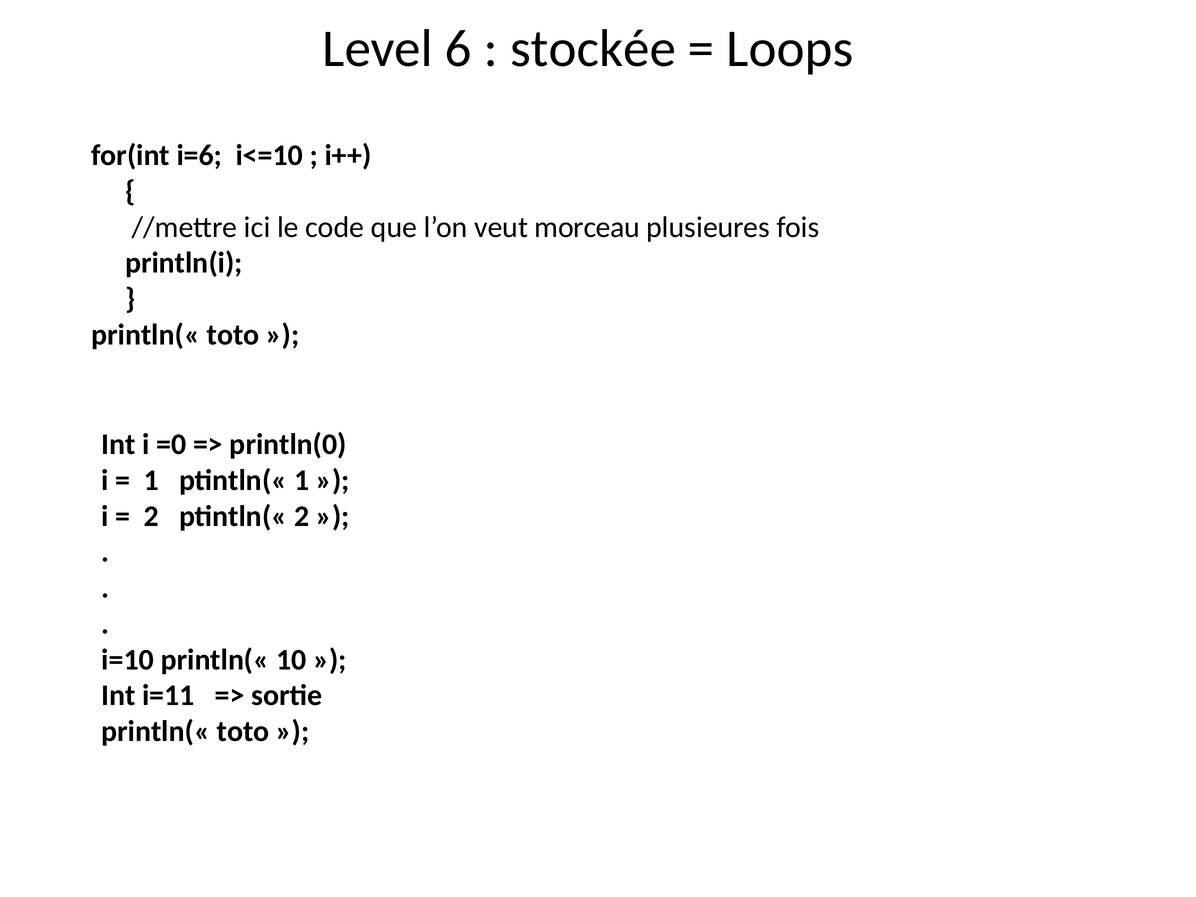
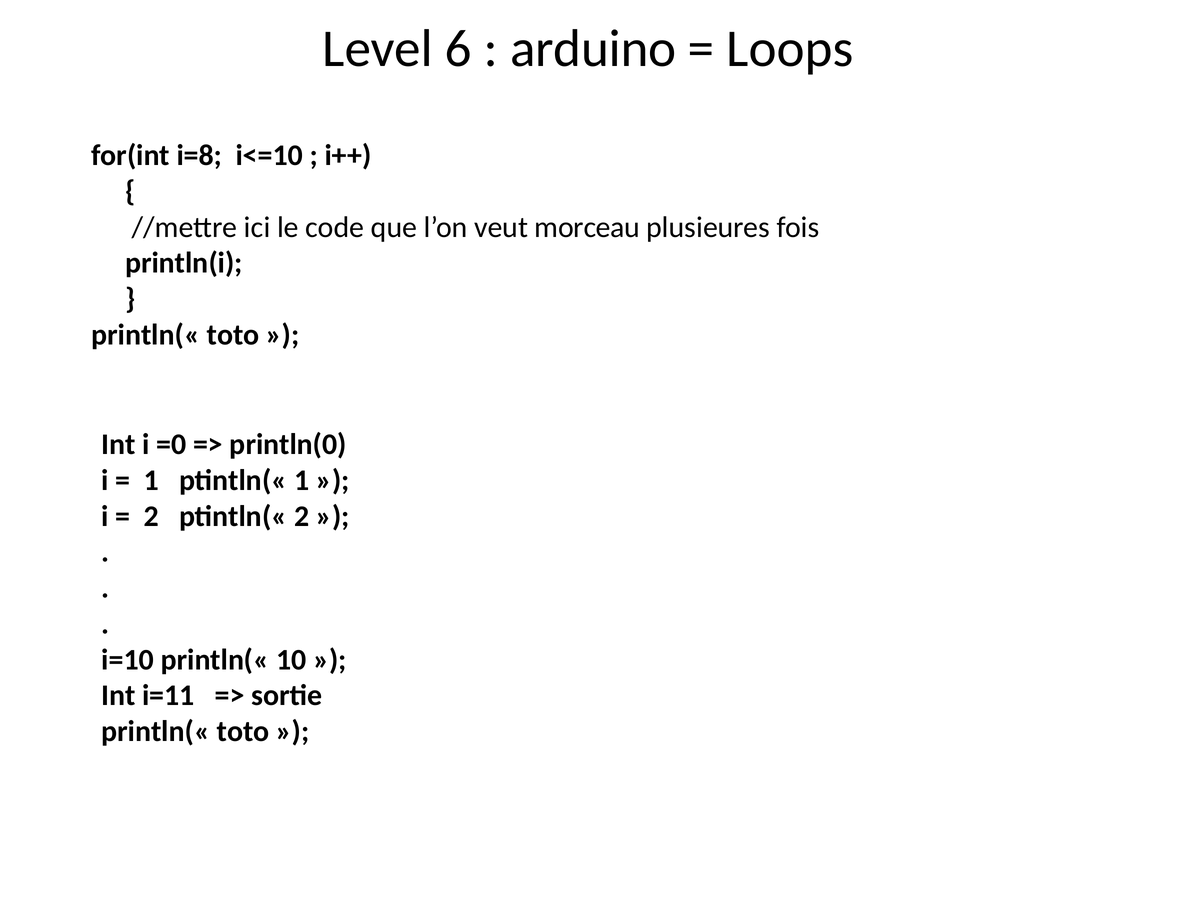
stockée: stockée -> arduino
i=6: i=6 -> i=8
